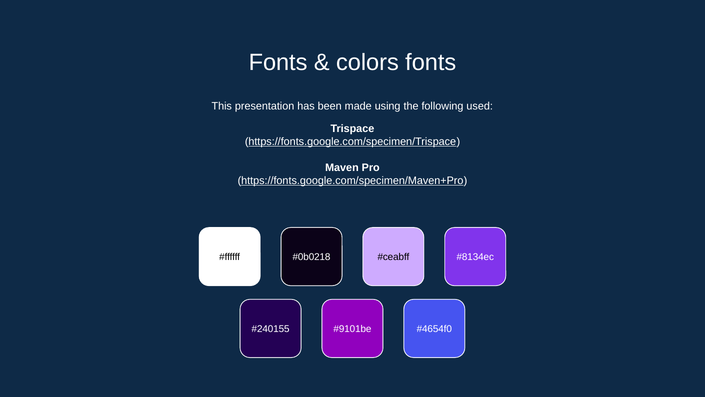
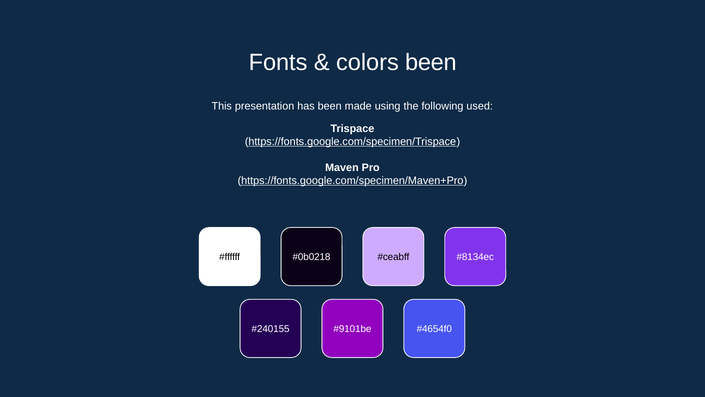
colors fonts: fonts -> been
